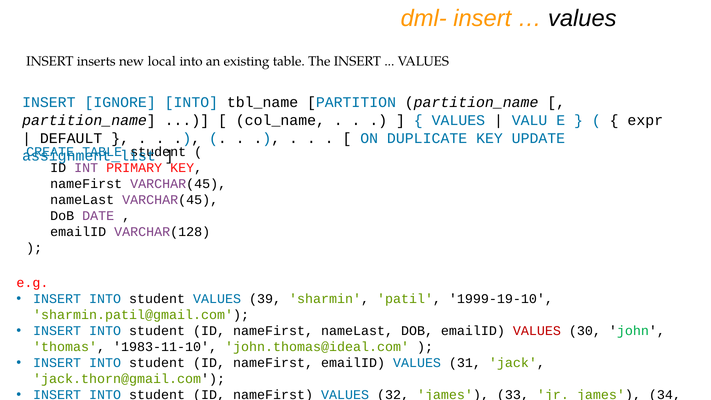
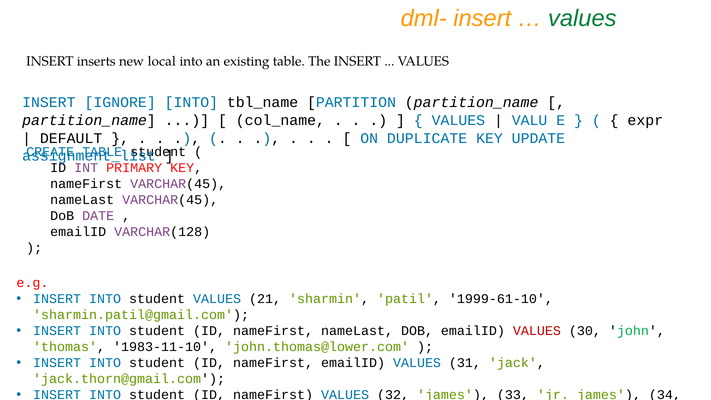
values at (582, 19) colour: black -> green
39: 39 -> 21
1999-19-10: 1999-19-10 -> 1999-61-10
john.thomas@ideal.com: john.thomas@ideal.com -> john.thomas@lower.com
